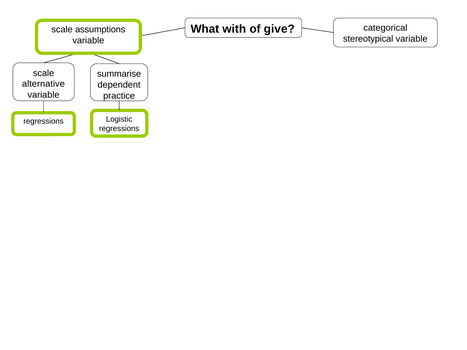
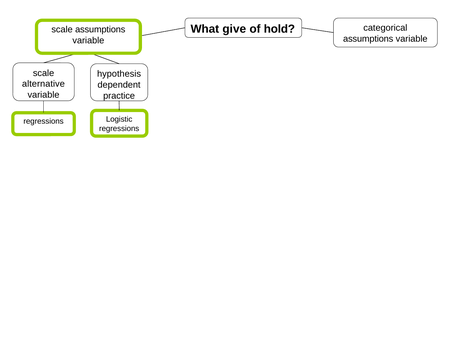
with: with -> give
give: give -> hold
stereotypical at (368, 39): stereotypical -> assumptions
summarise: summarise -> hypothesis
